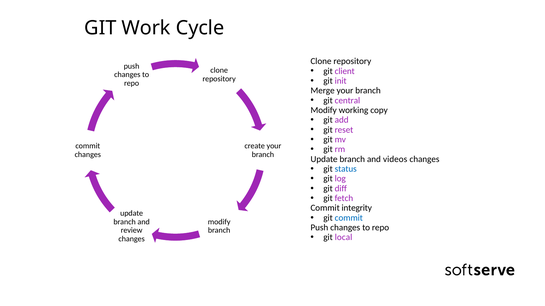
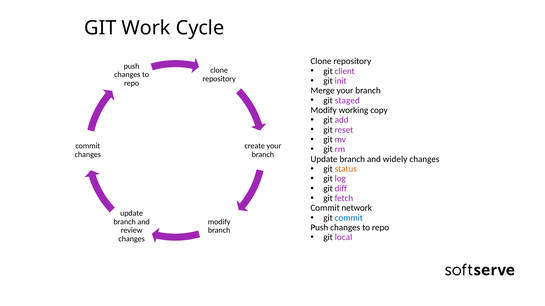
central: central -> staged
videos: videos -> widely
status colour: blue -> orange
integrity: integrity -> network
